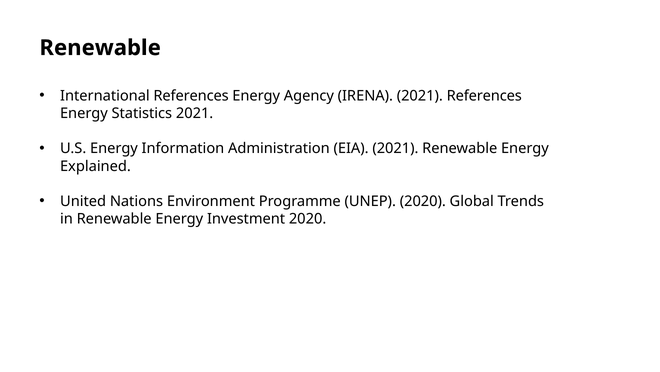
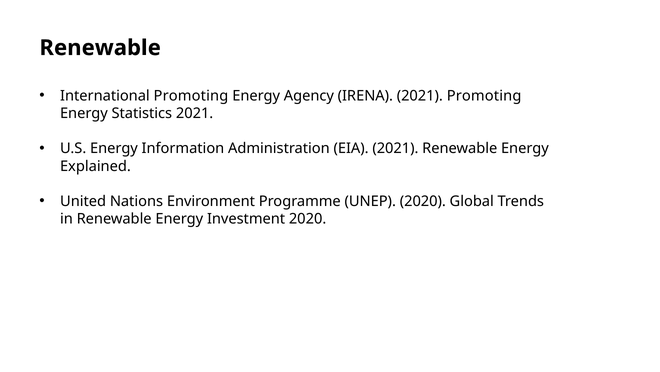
International References: References -> Promoting
2021 References: References -> Promoting
